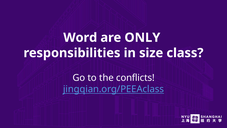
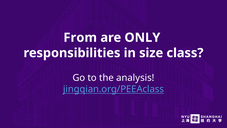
Word: Word -> From
conflicts: conflicts -> analysis
